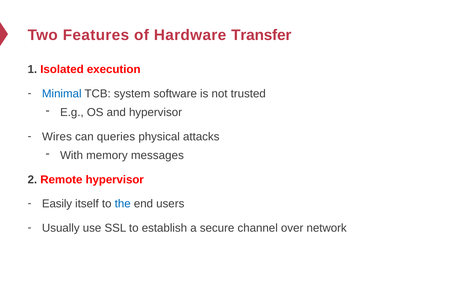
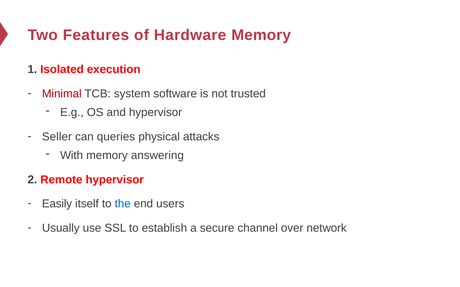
Hardware Transfer: Transfer -> Memory
Minimal colour: blue -> red
Wires: Wires -> Seller
messages: messages -> answering
